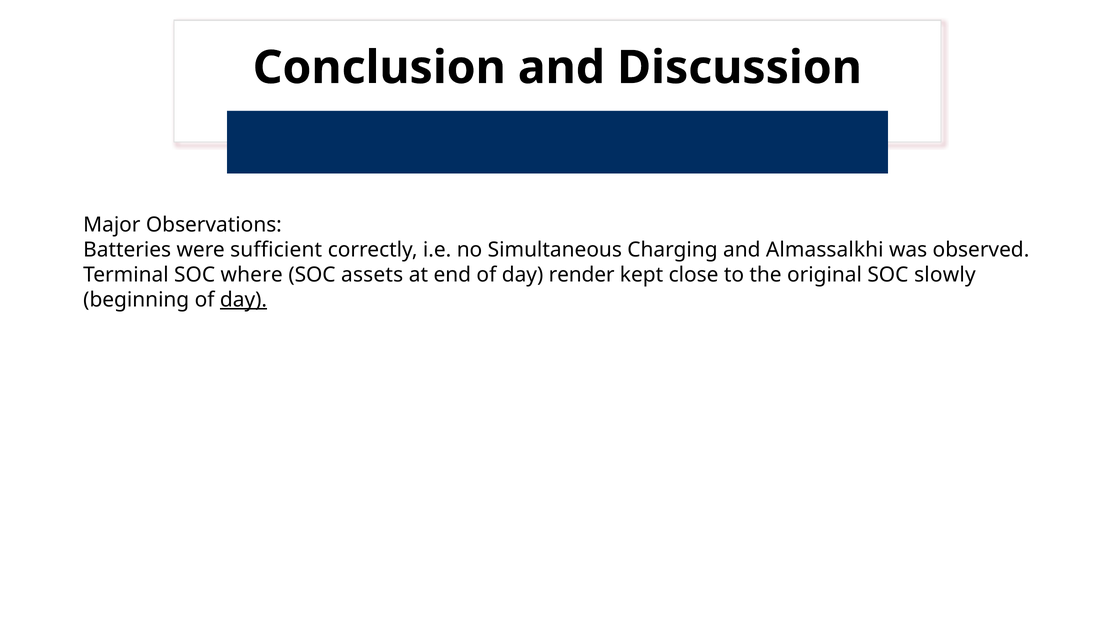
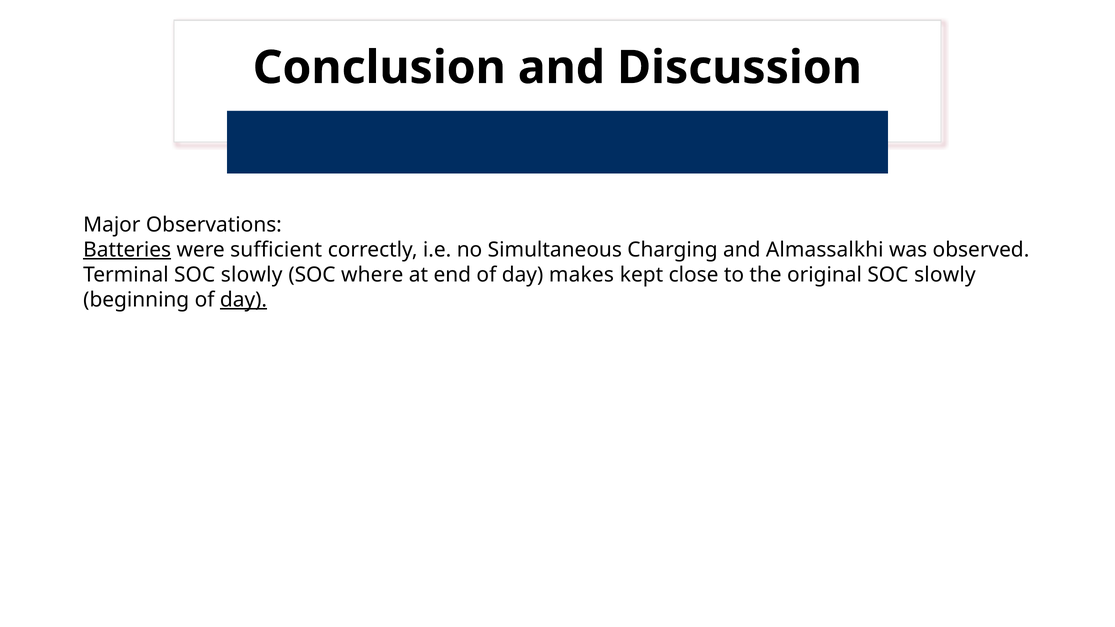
Batteries underline: none -> present
Terminal SOC where: where -> slowly
assets: assets -> where
render: render -> makes
